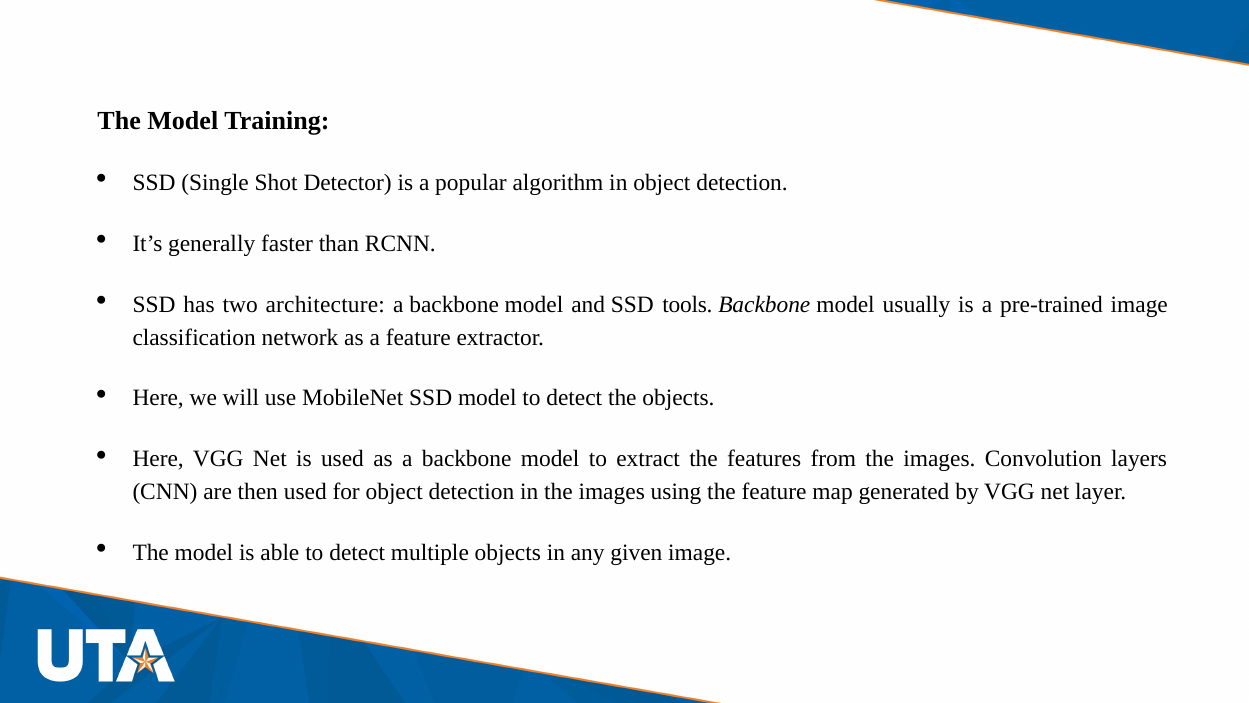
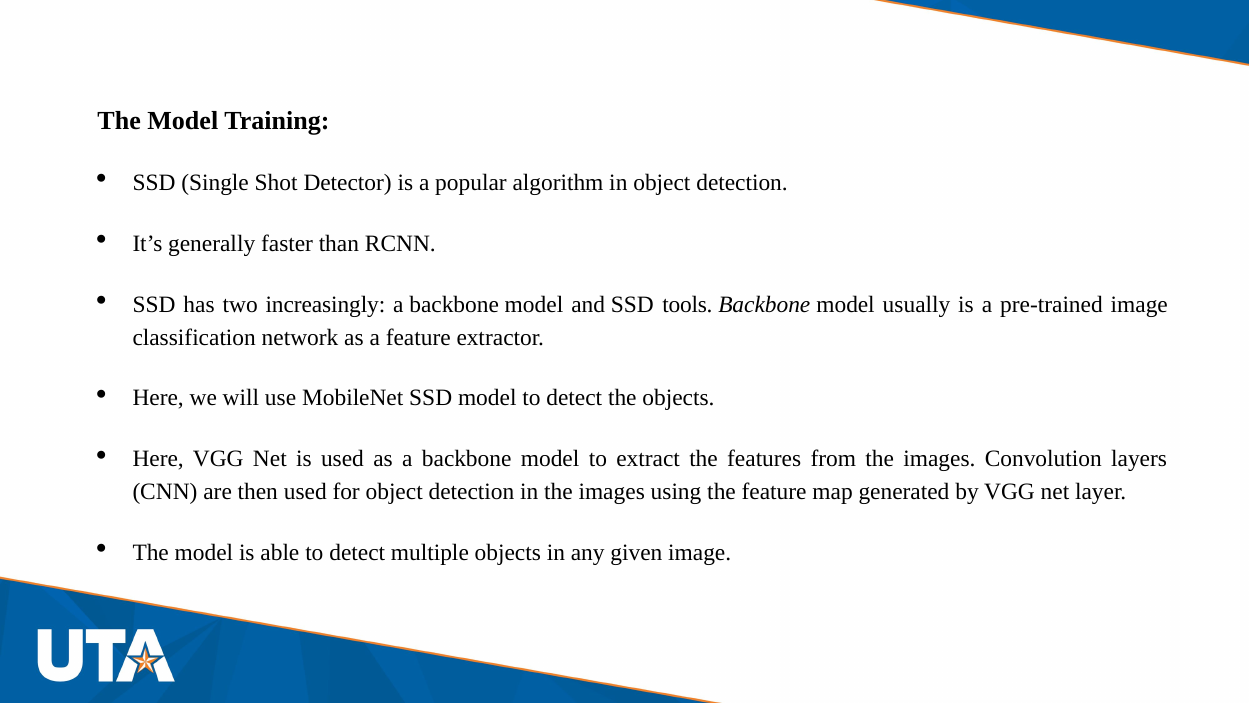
architecture: architecture -> increasingly
